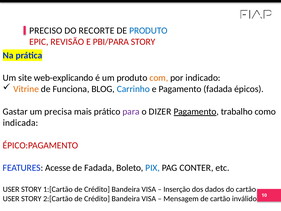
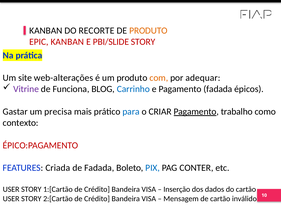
PRECISO at (46, 31): PRECISO -> KANBAN
PRODUTO at (148, 31) colour: blue -> orange
EPIC REVISÃO: REVISÃO -> KANBAN
PBI/PARA: PBI/PARA -> PBI/SLIDE
web-explicando: web-explicando -> web-alterações
indicado: indicado -> adequar
Vitrine colour: orange -> purple
para colour: purple -> blue
DIZER: DIZER -> CRIAR
indicada: indicada -> contexto
Acesse: Acesse -> Criada
